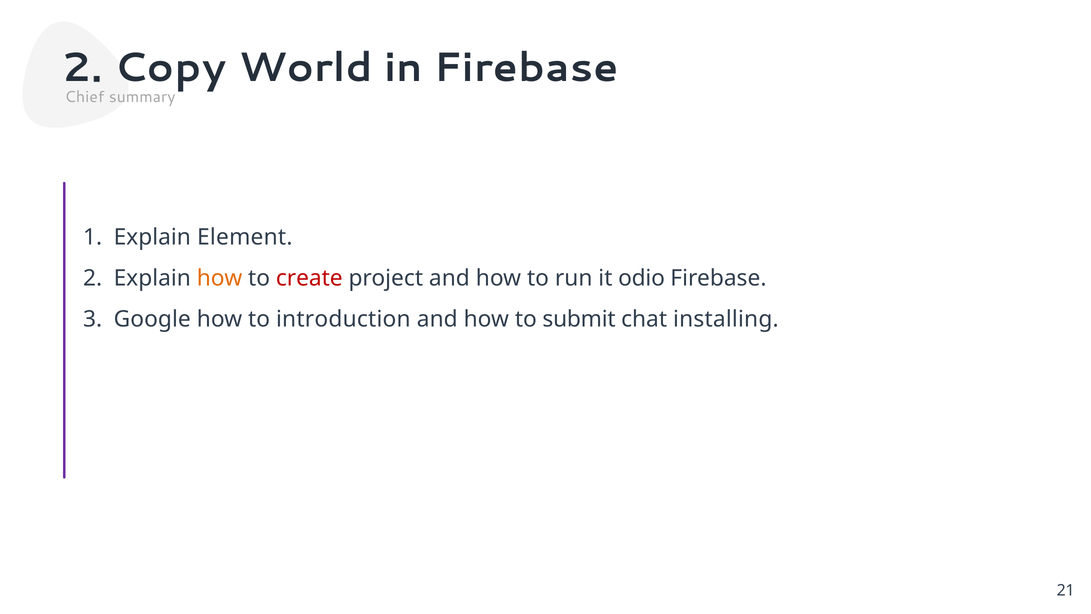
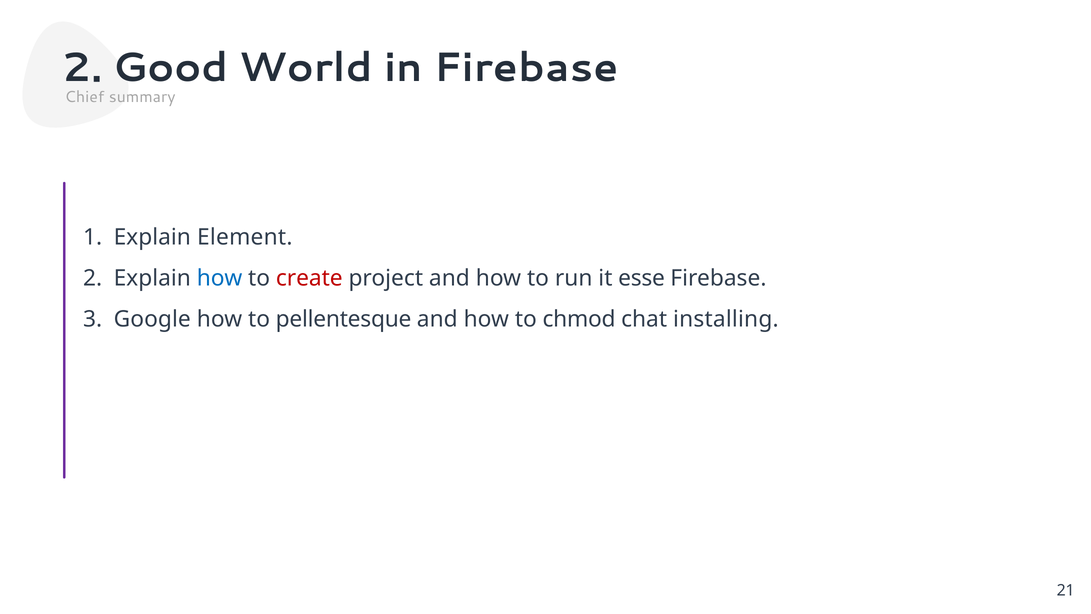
Copy: Copy -> Good
how at (220, 278) colour: orange -> blue
odio: odio -> esse
introduction: introduction -> pellentesque
submit: submit -> chmod
